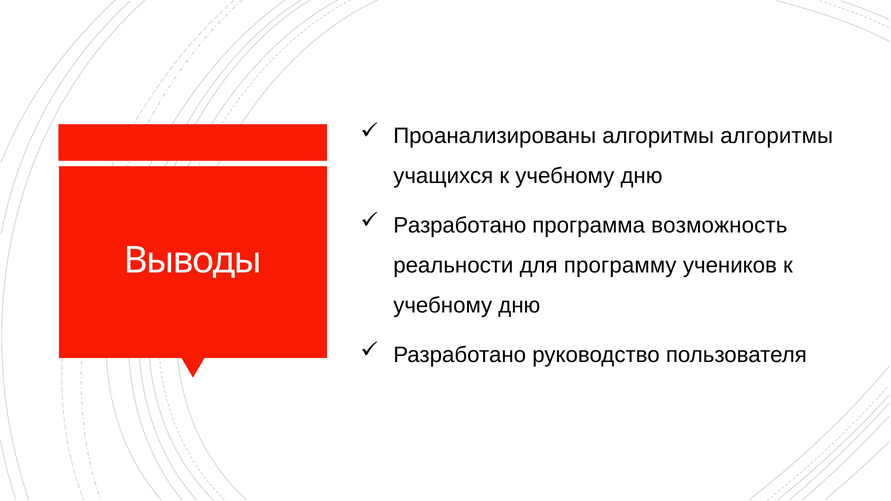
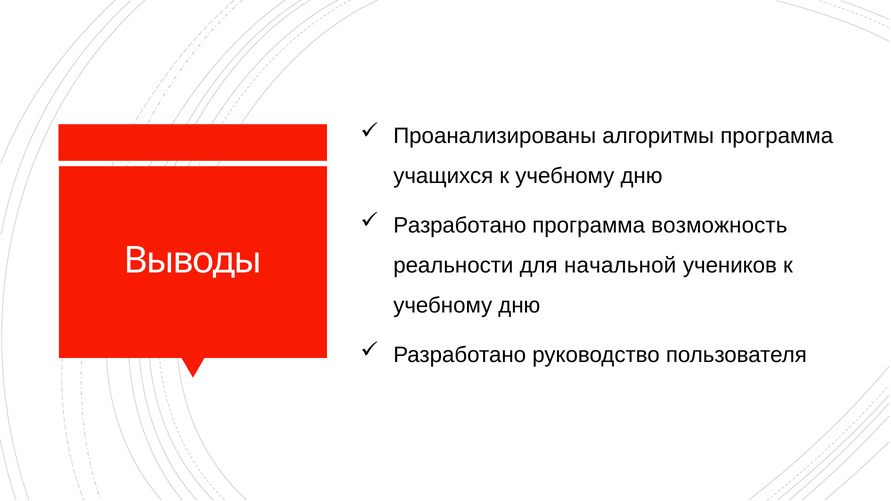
алгоритмы алгоритмы: алгоритмы -> программа
программу: программу -> начальной
